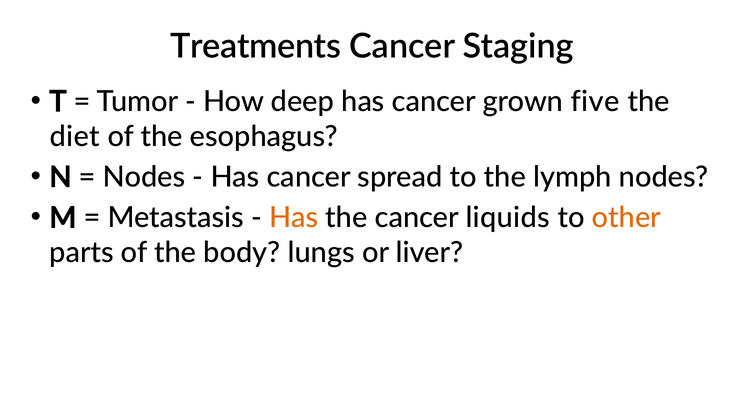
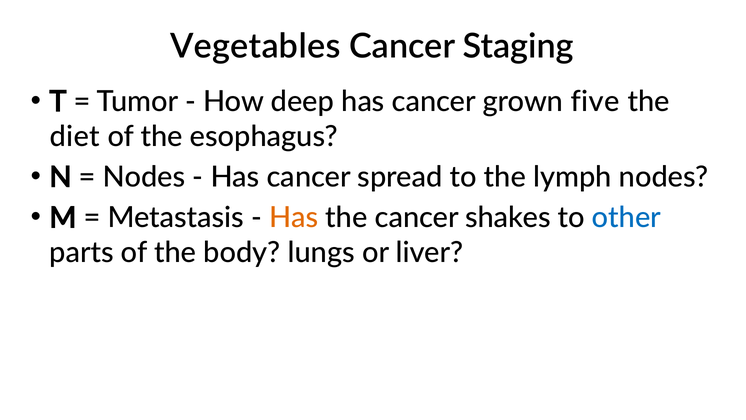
Treatments: Treatments -> Vegetables
liquids: liquids -> shakes
other colour: orange -> blue
